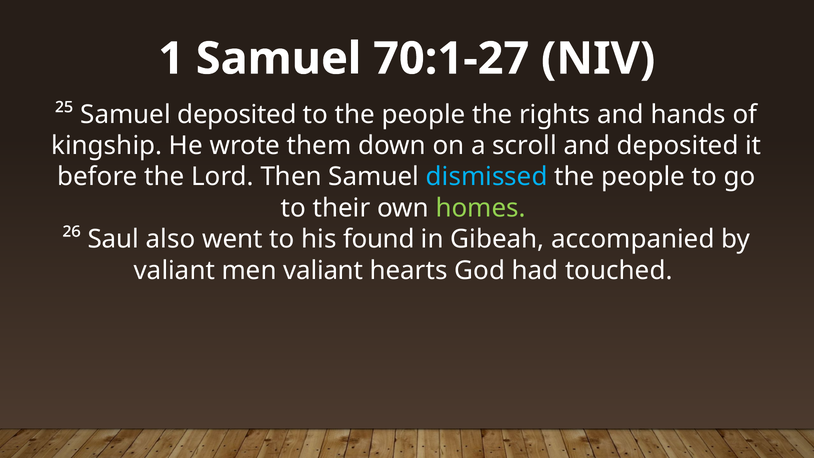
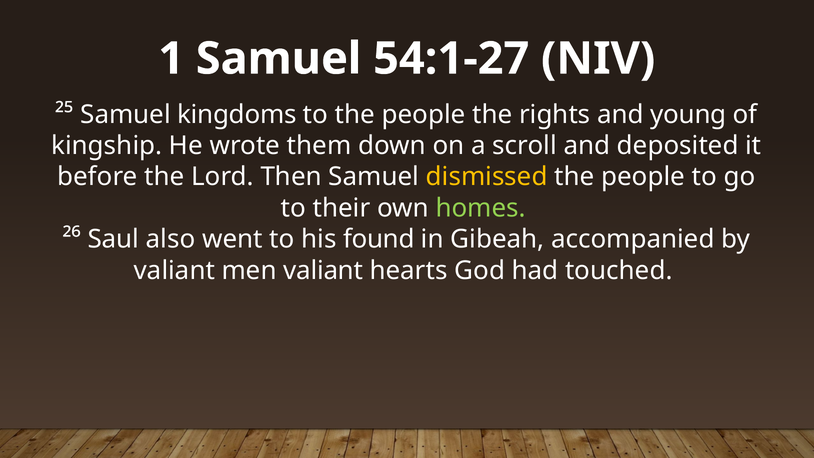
70:1-27: 70:1-27 -> 54:1-27
Samuel deposited: deposited -> kingdoms
hands: hands -> young
dismissed colour: light blue -> yellow
